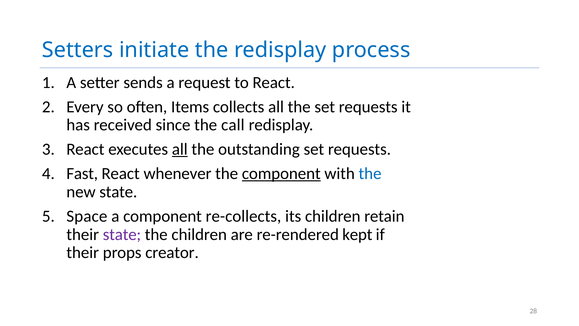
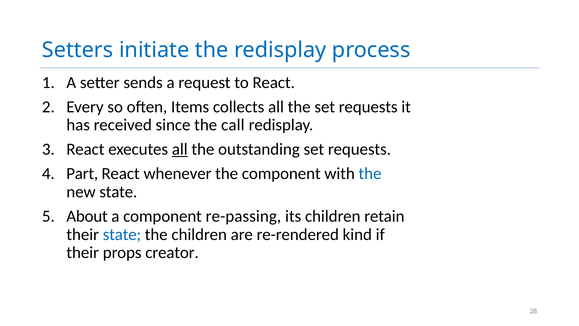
Fast: Fast -> Part
component at (281, 173) underline: present -> none
Space: Space -> About
re-collects: re-collects -> re-passing
state at (122, 234) colour: purple -> blue
kept: kept -> kind
